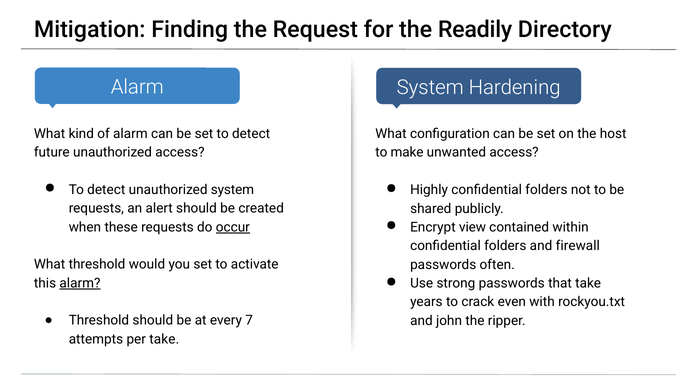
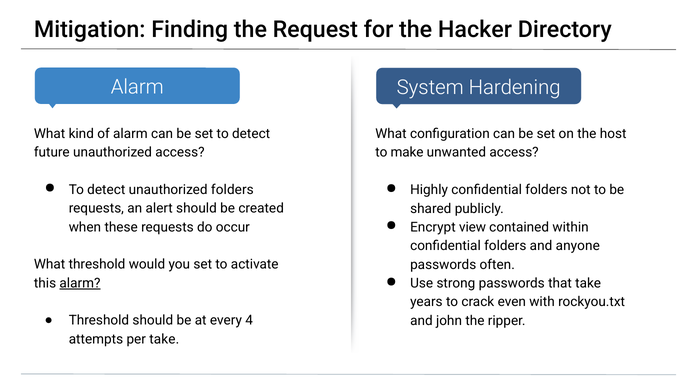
Readily: Readily -> Hacker
unauthorized system: system -> folders
occur underline: present -> none
firewall: firewall -> anyone
7: 7 -> 4
